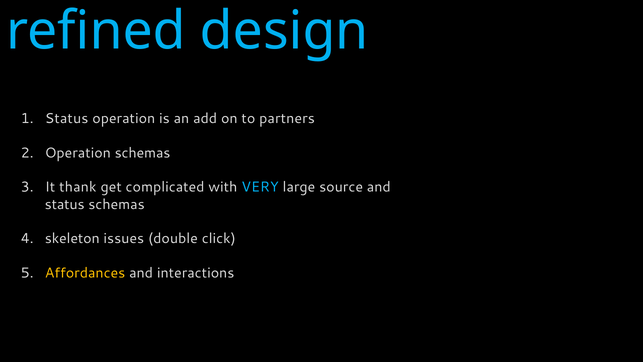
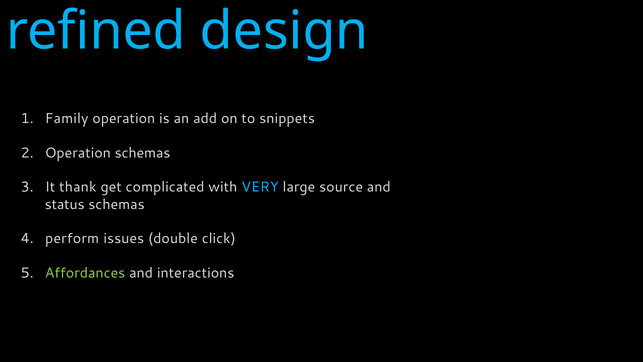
Status at (67, 119): Status -> Family
partners: partners -> snippets
skeleton: skeleton -> perform
Affordances colour: yellow -> light green
